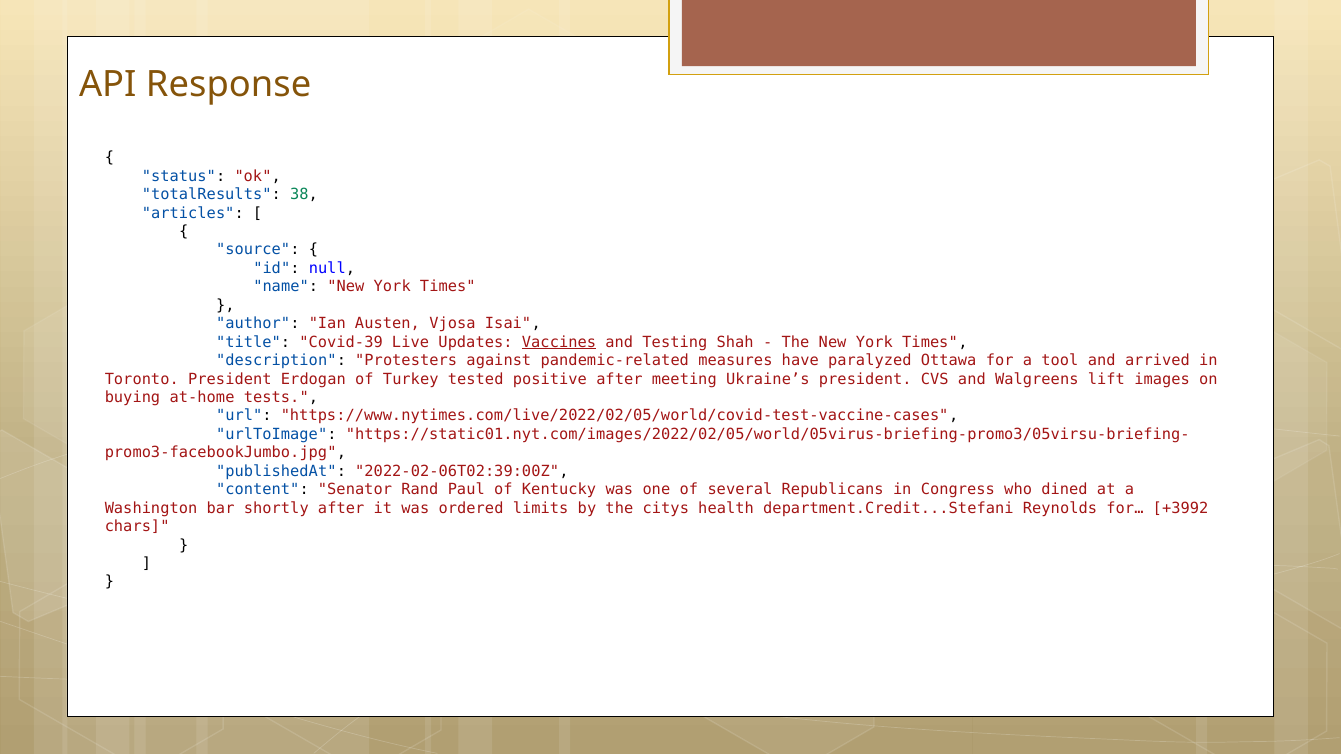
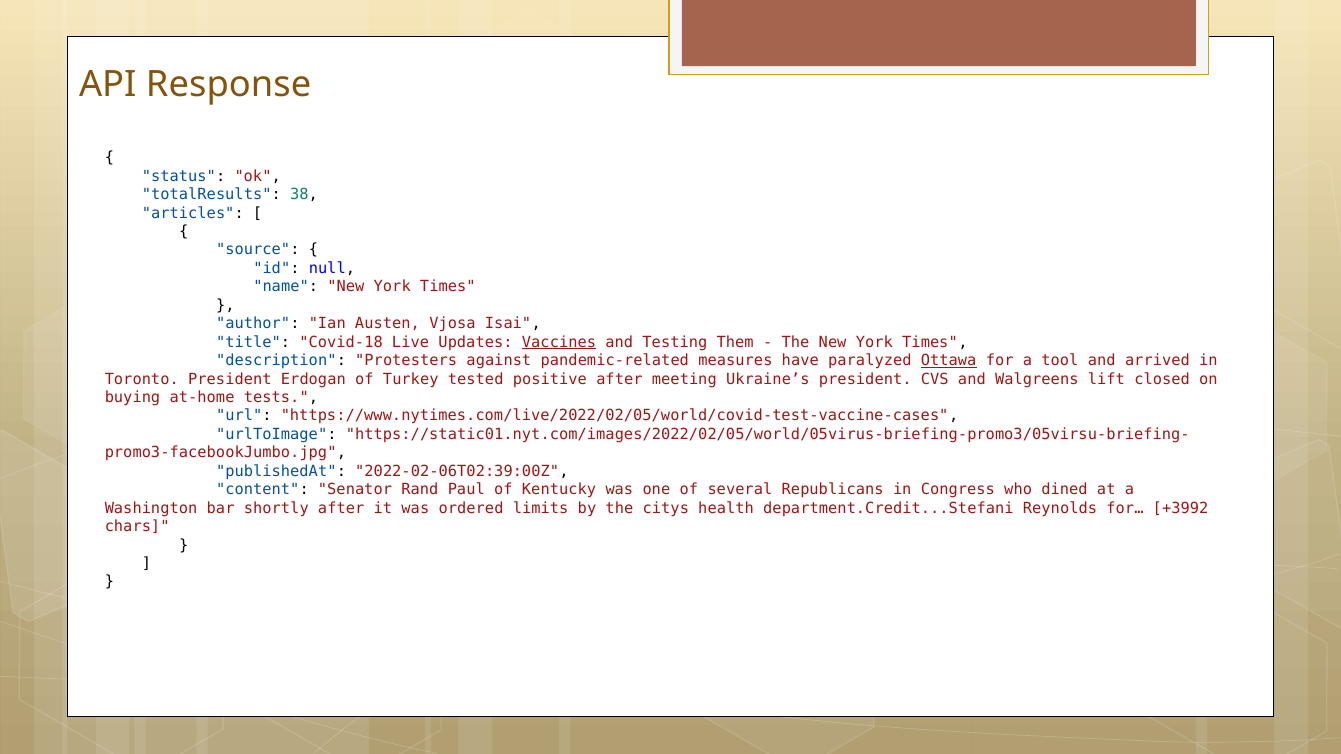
Covid-39: Covid-39 -> Covid-18
Shah: Shah -> Them
Ottawa underline: none -> present
images: images -> closed
